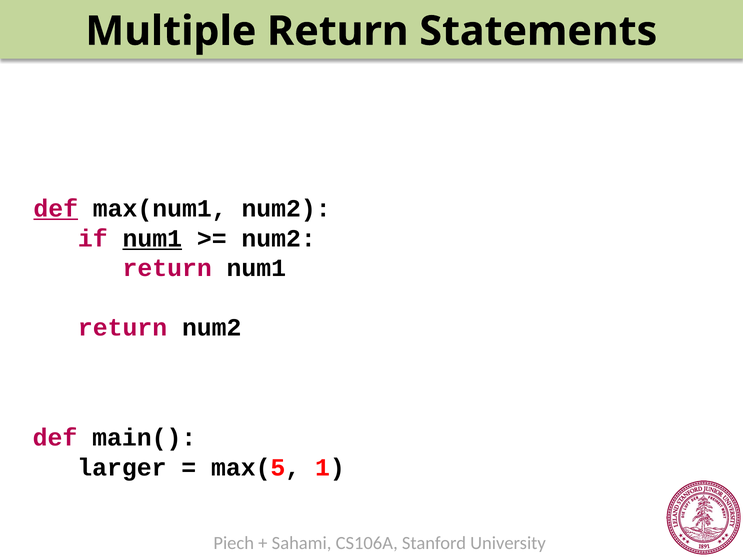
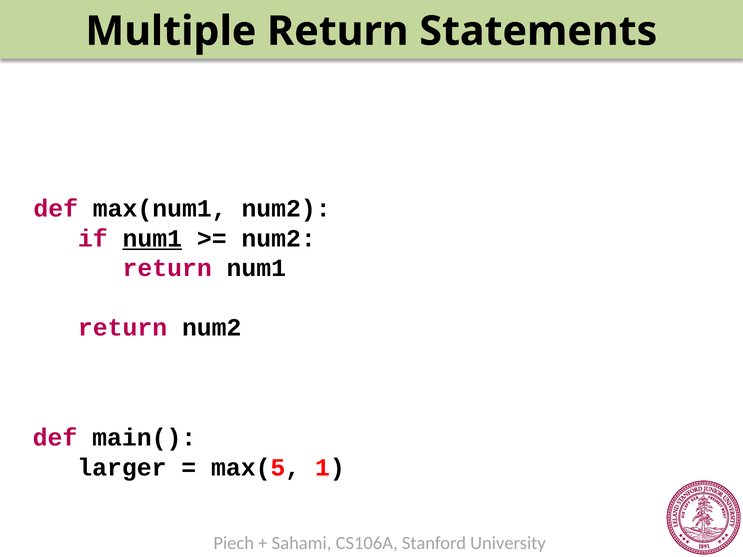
def at (56, 209) underline: present -> none
